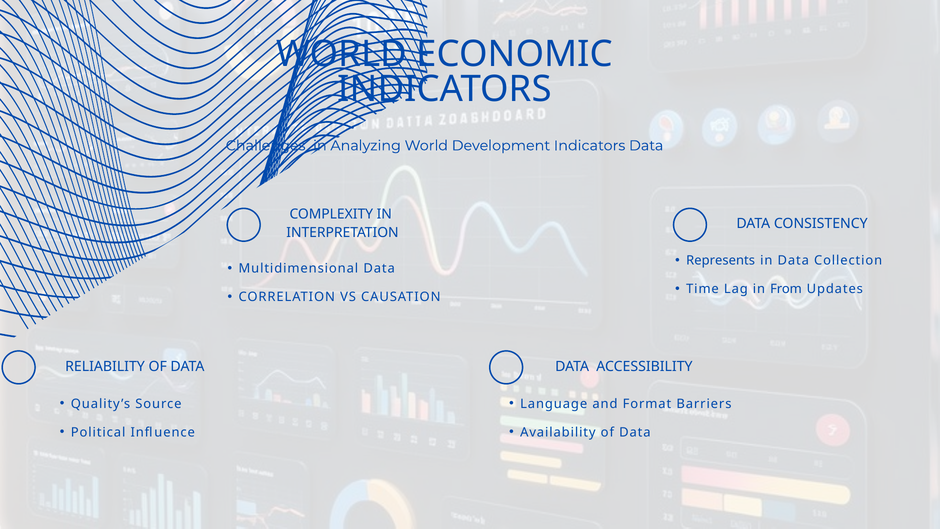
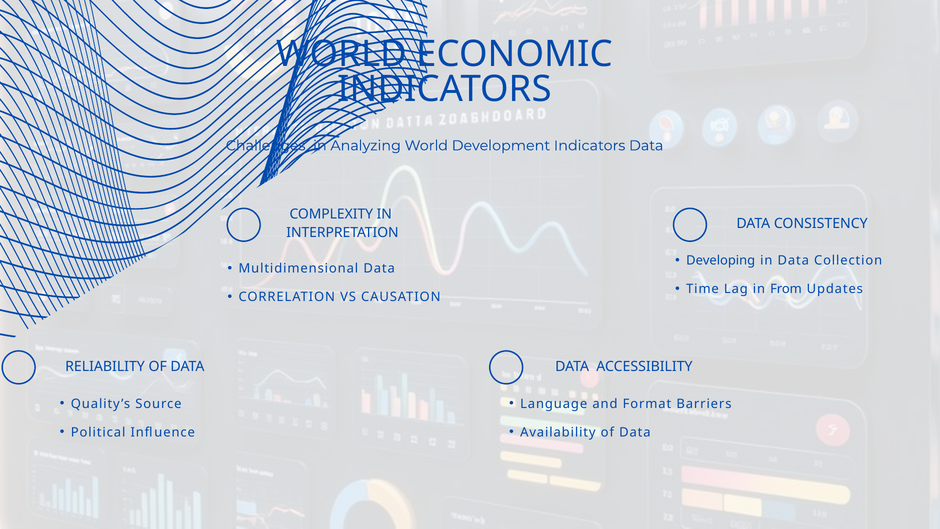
Represents: Represents -> Developing
